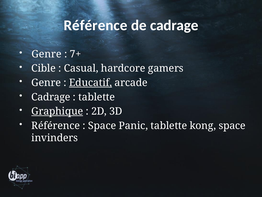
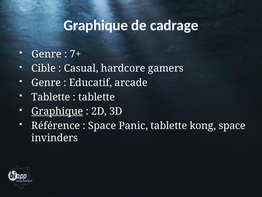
Référence at (96, 25): Référence -> Graphique
Educatif underline: present -> none
Cadrage at (51, 97): Cadrage -> Tablette
